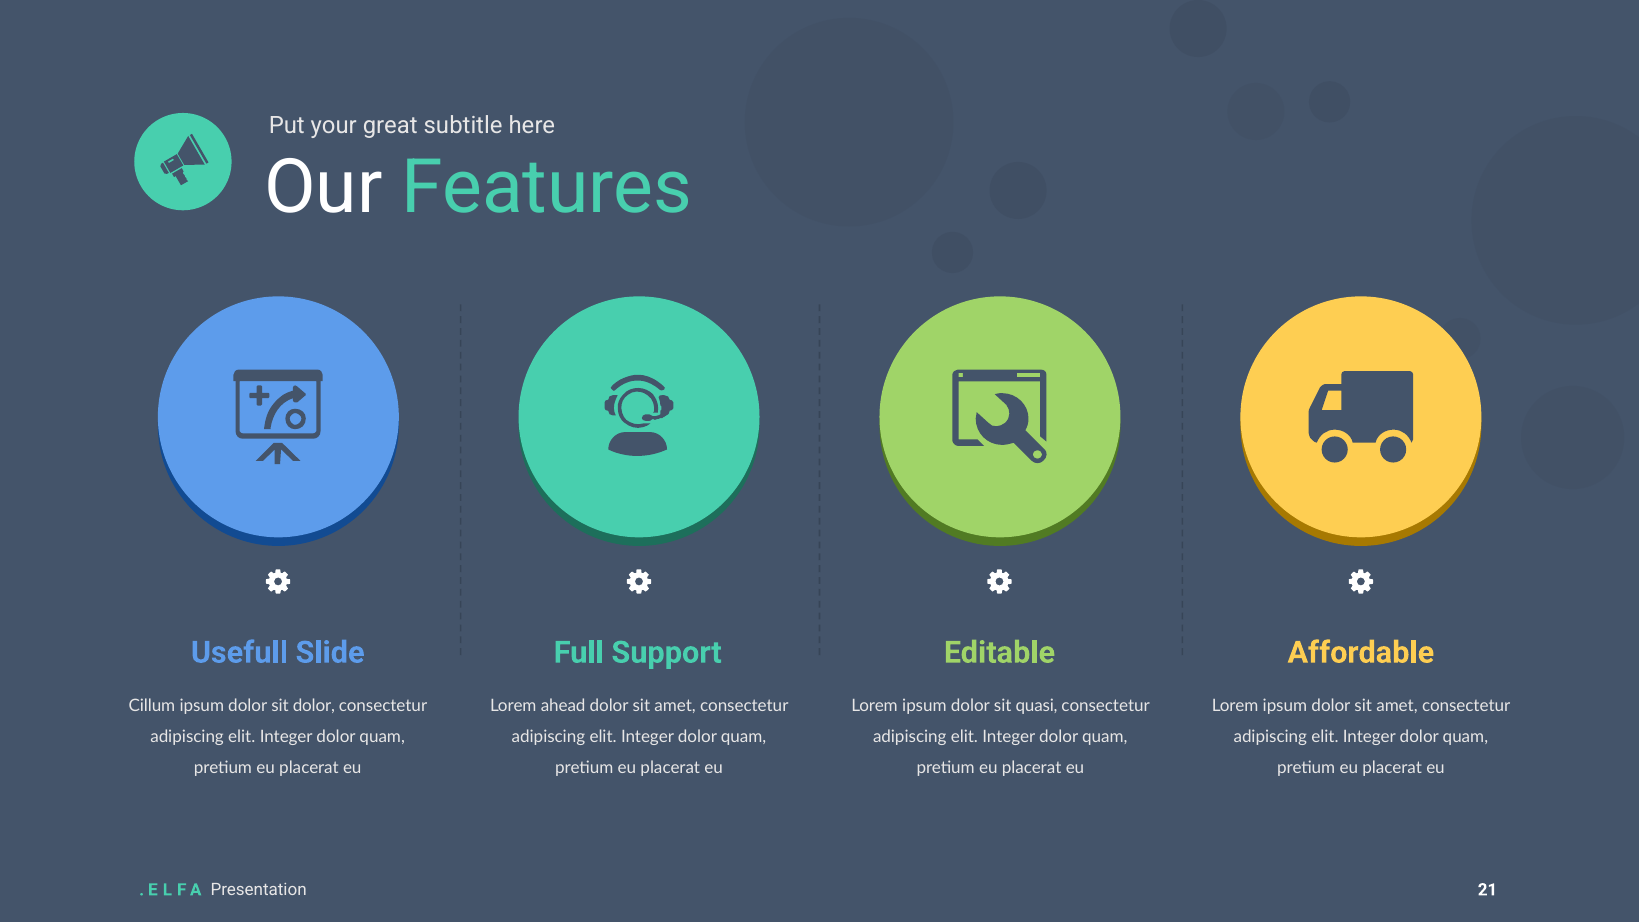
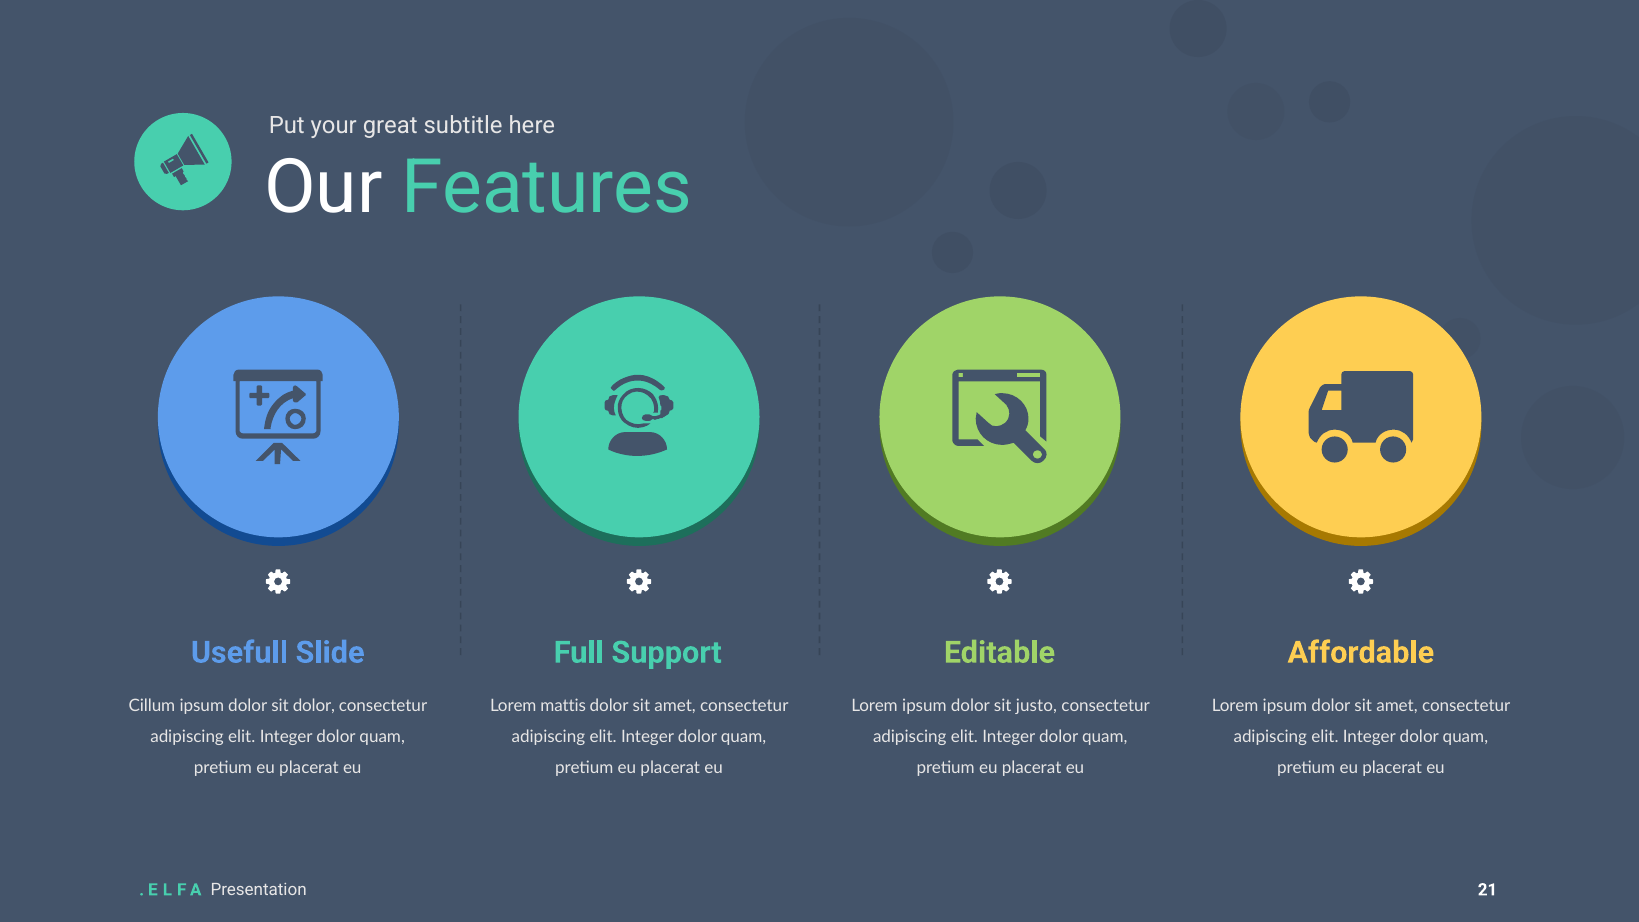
ahead: ahead -> mattis
quasi: quasi -> justo
